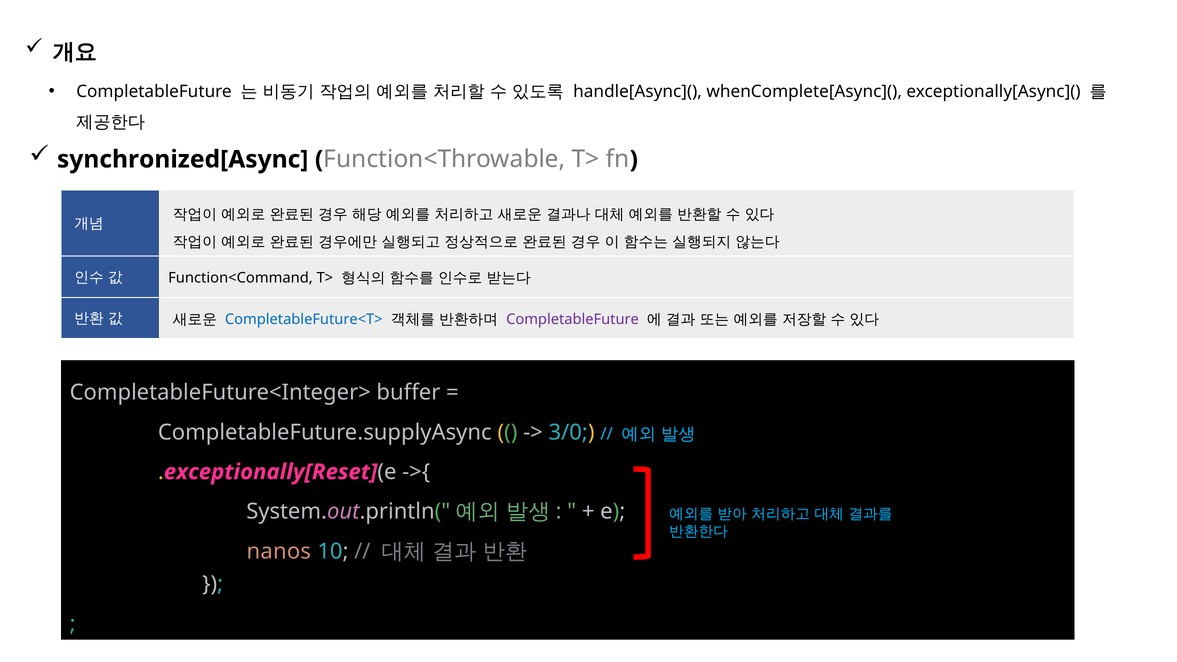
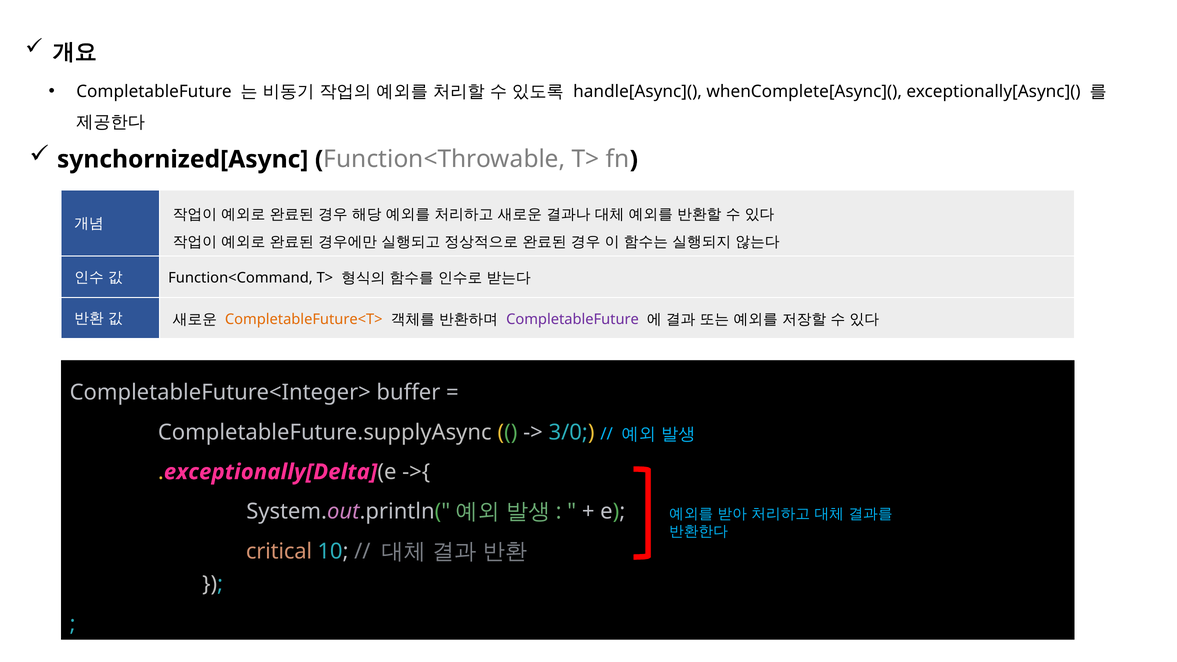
synchronized[Async: synchronized[Async -> synchornized[Async
CompletableFuture<T> colour: blue -> orange
exceptionally[Reset: exceptionally[Reset -> exceptionally[Delta
nanos: nanos -> critical
